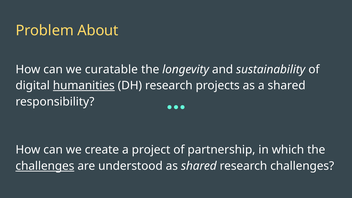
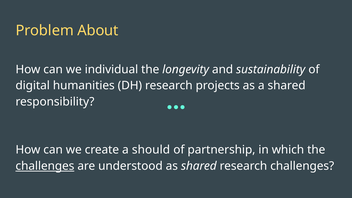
curatable: curatable -> individual
humanities underline: present -> none
project: project -> should
